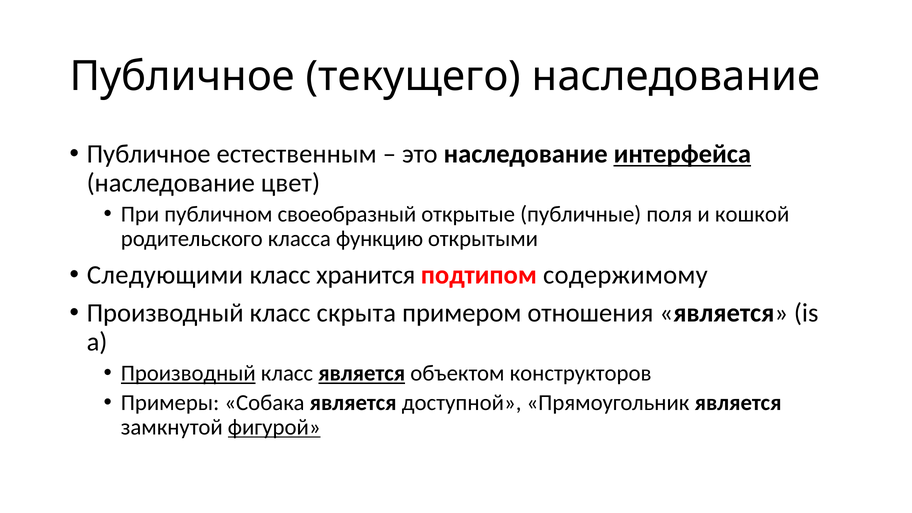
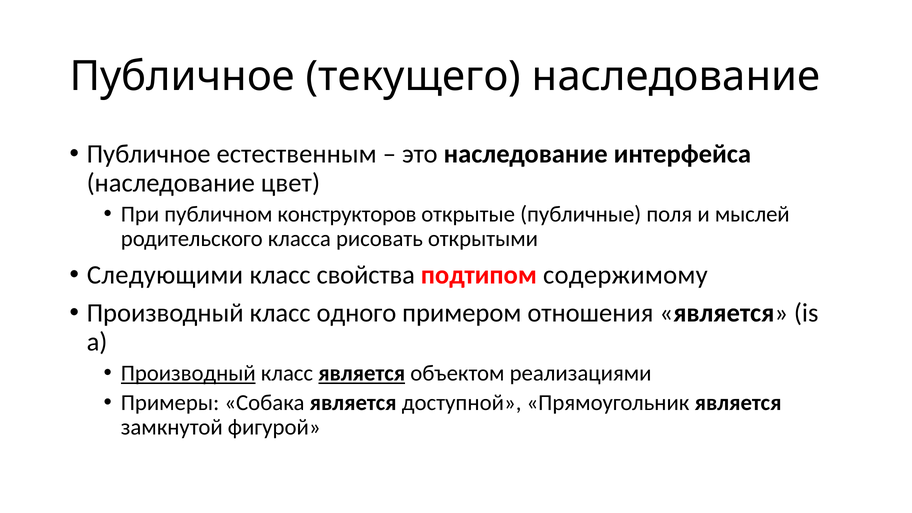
интерфейса underline: present -> none
своеобразный: своеобразный -> конструкторов
кошкой: кошкой -> мыслей
функцию: функцию -> рисовать
хранится: хранится -> свойства
скрыта: скрыта -> одного
конструкторов: конструкторов -> реализациями
фигурой underline: present -> none
